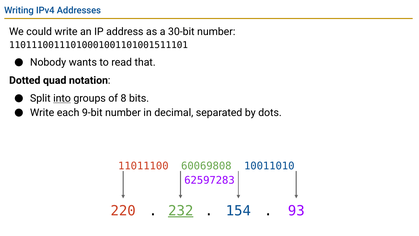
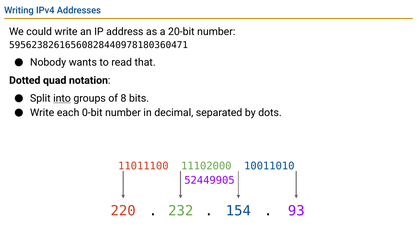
30-bit: 30-bit -> 20-bit
11011100111010001001101001511101: 11011100111010001001101001511101 -> 59562382616560828440978180360471
9-bit: 9-bit -> 0-bit
60069808: 60069808 -> 11102000
62597283: 62597283 -> 52449905
232 underline: present -> none
